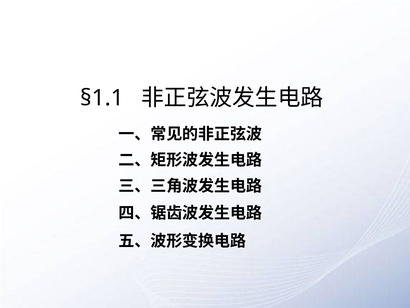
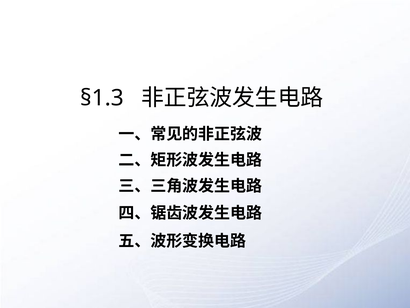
§1.1: §1.1 -> §1.3
